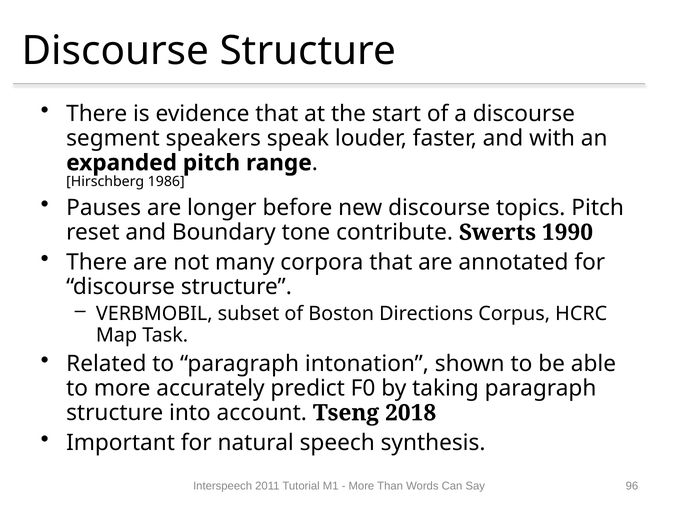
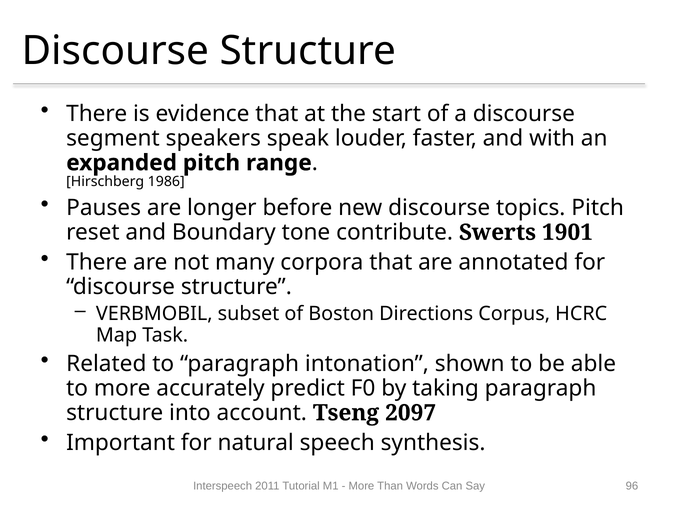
1990: 1990 -> 1901
2018: 2018 -> 2097
